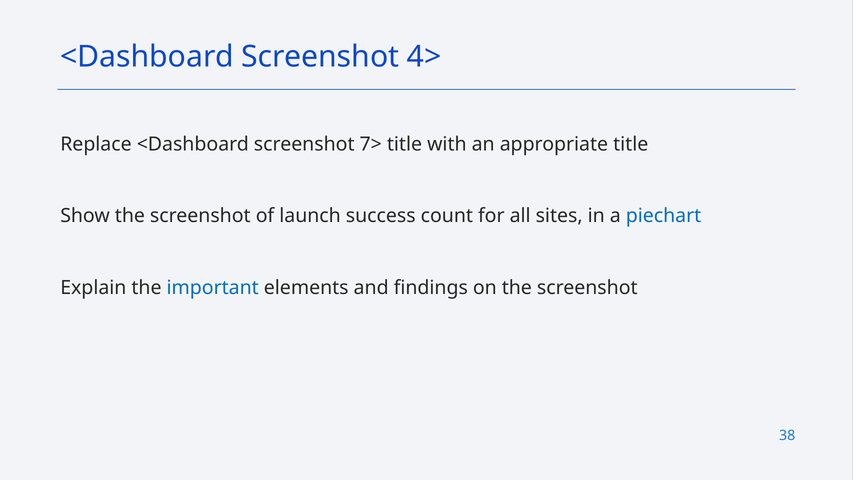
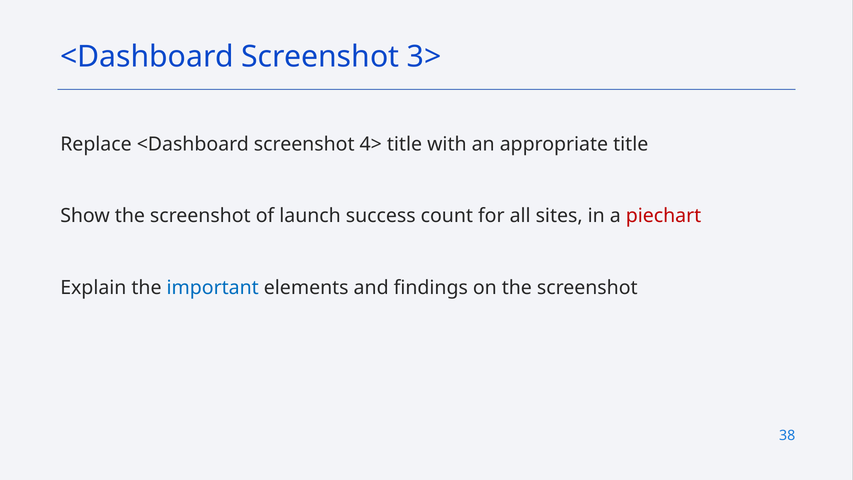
4>: 4> -> 3>
7>: 7> -> 4>
piechart colour: blue -> red
